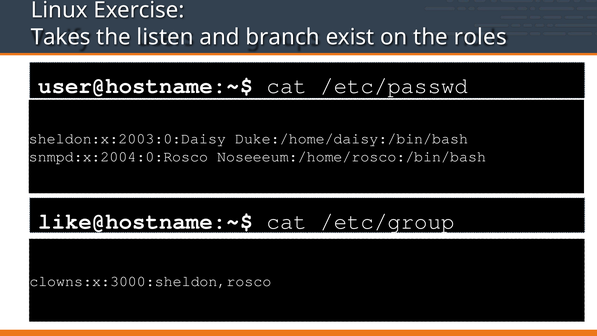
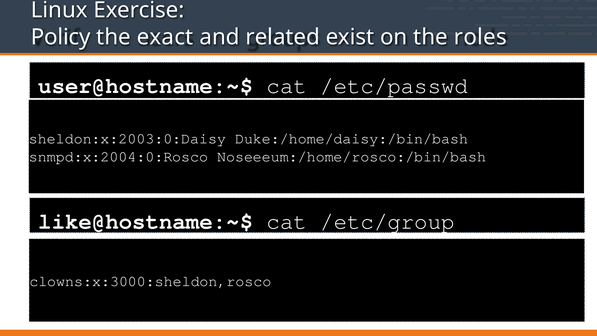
Takes: Takes -> Policy
listen: listen -> exact
branch: branch -> related
